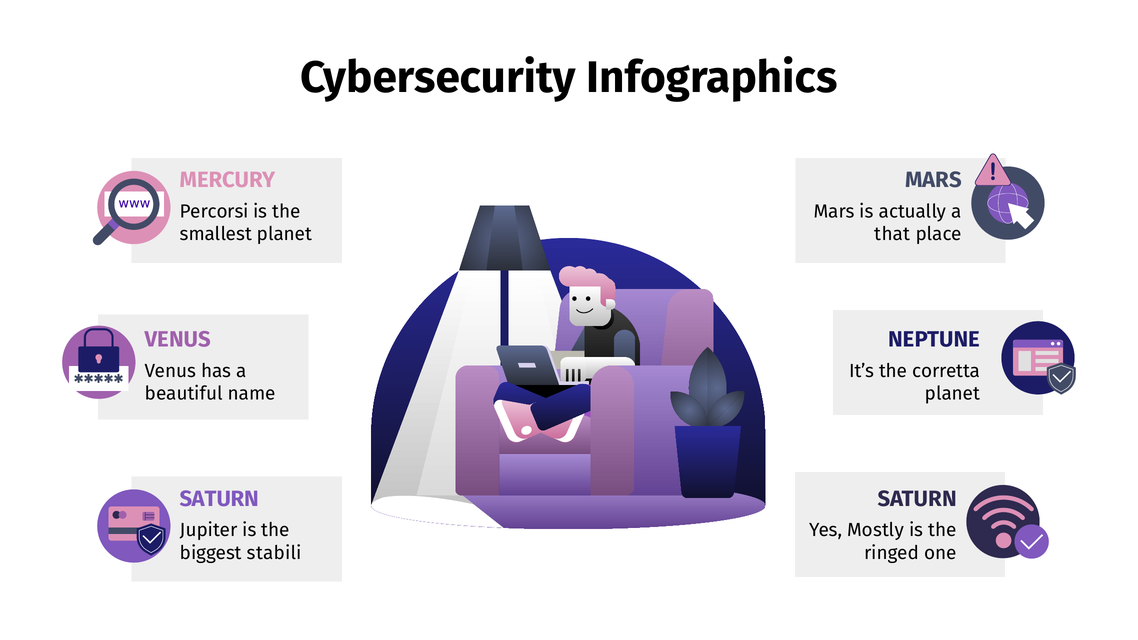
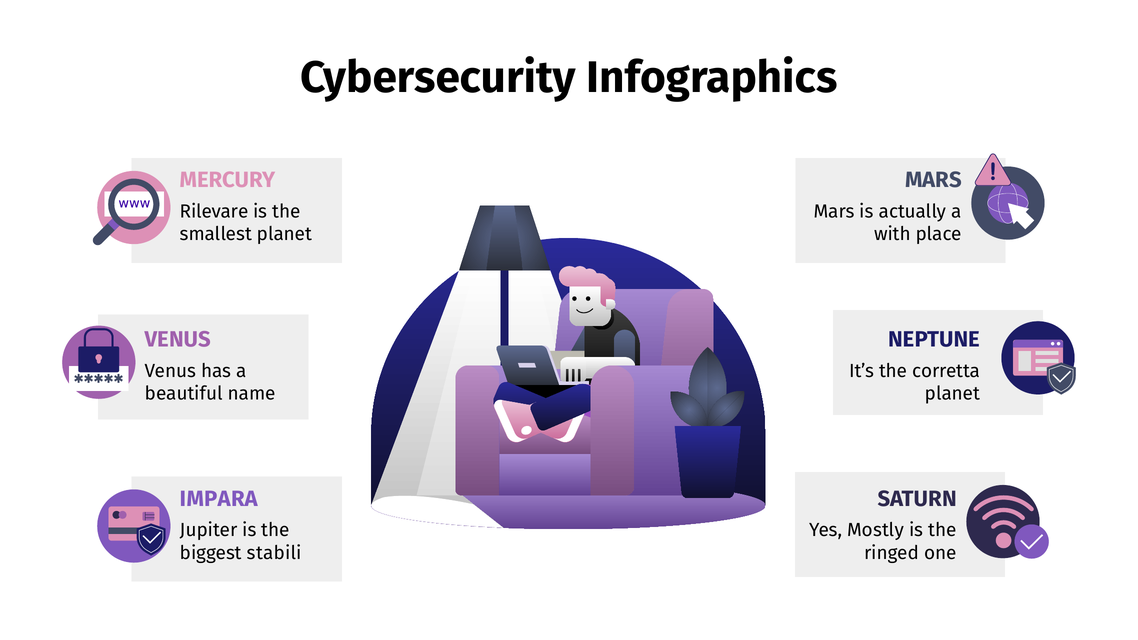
Percorsi: Percorsi -> Rilevare
that: that -> with
SATURN at (219, 499): SATURN -> IMPARA
